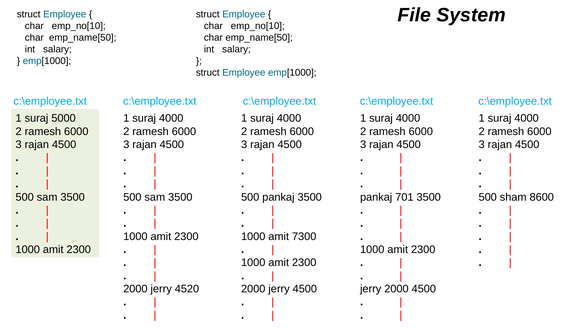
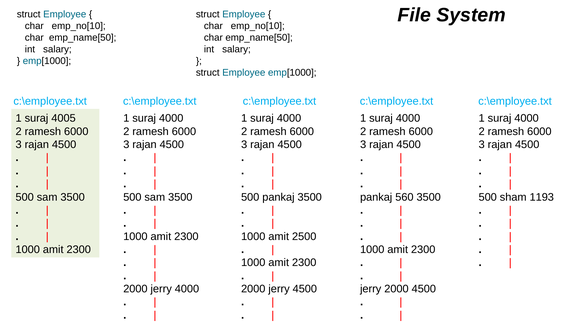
5000: 5000 -> 4005
701: 701 -> 560
8600: 8600 -> 1193
7300: 7300 -> 2500
jerry 4520: 4520 -> 4000
